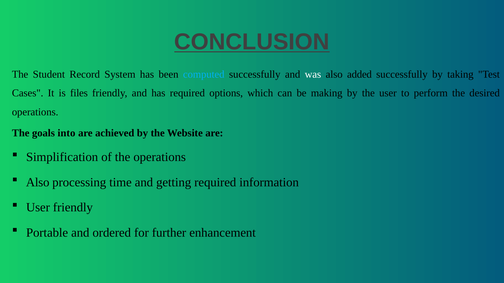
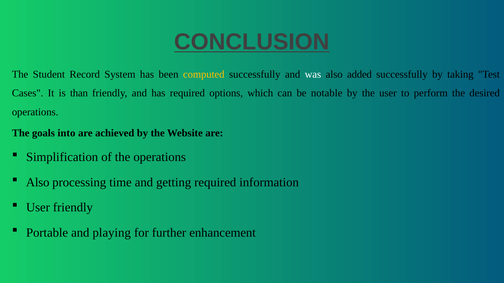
computed colour: light blue -> yellow
files: files -> than
making: making -> notable
ordered: ordered -> playing
